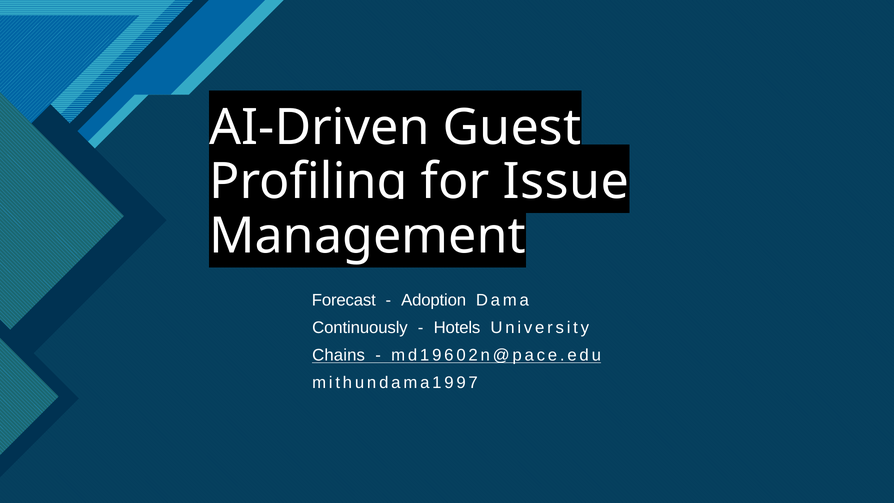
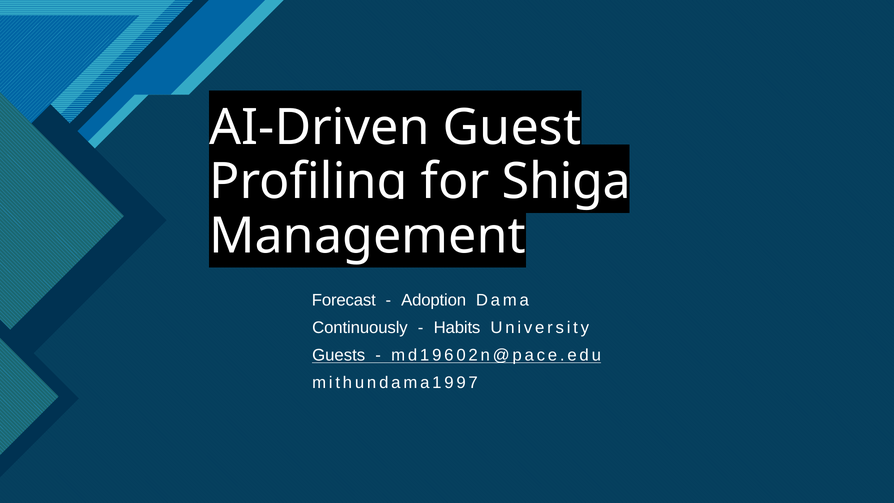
Issue: Issue -> Shiga
Hotels: Hotels -> Habits
Chains: Chains -> Guests
